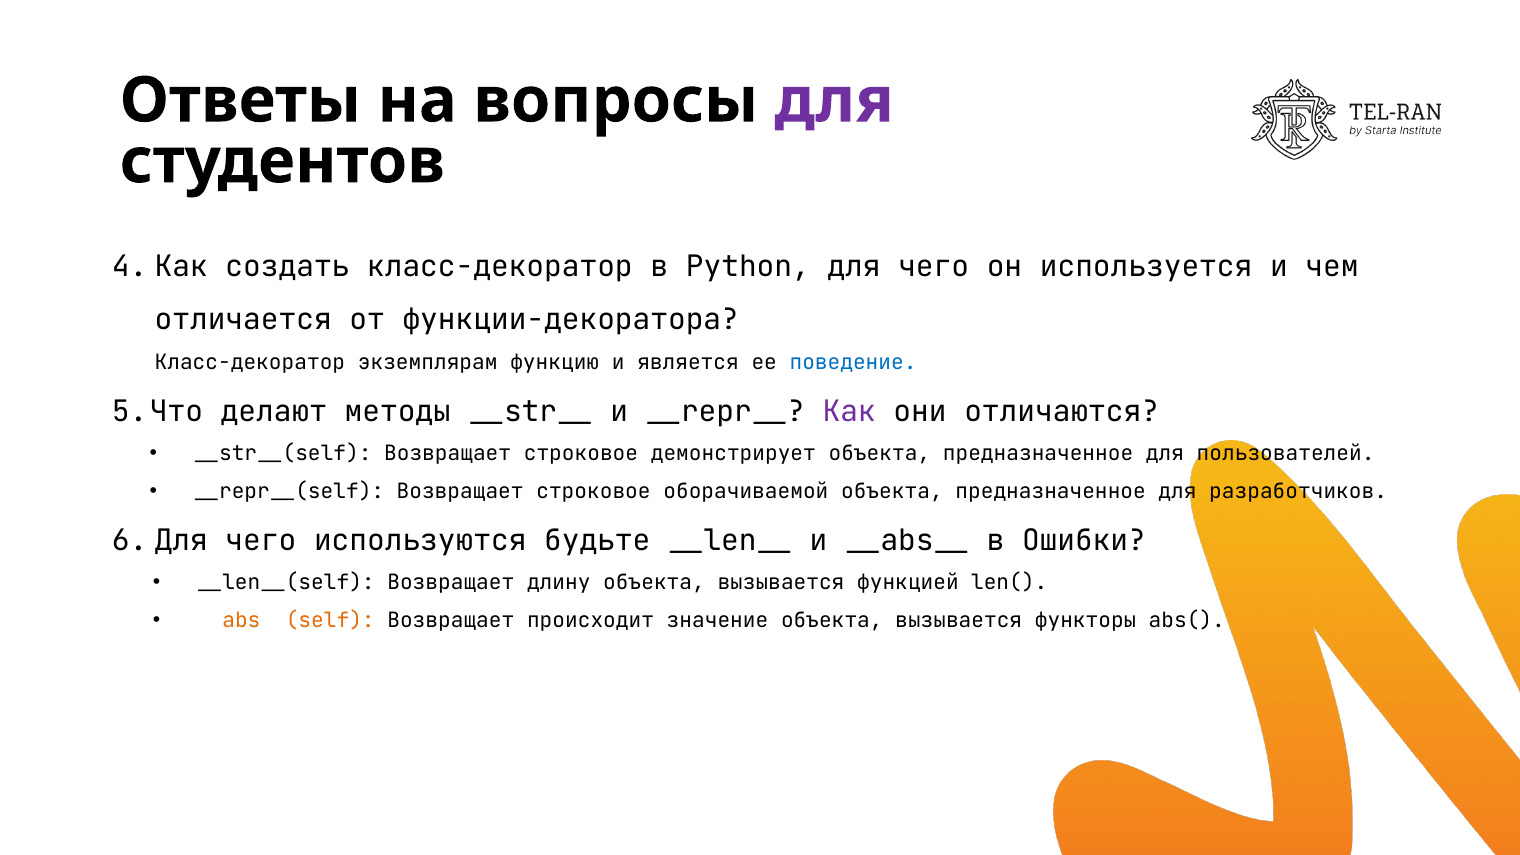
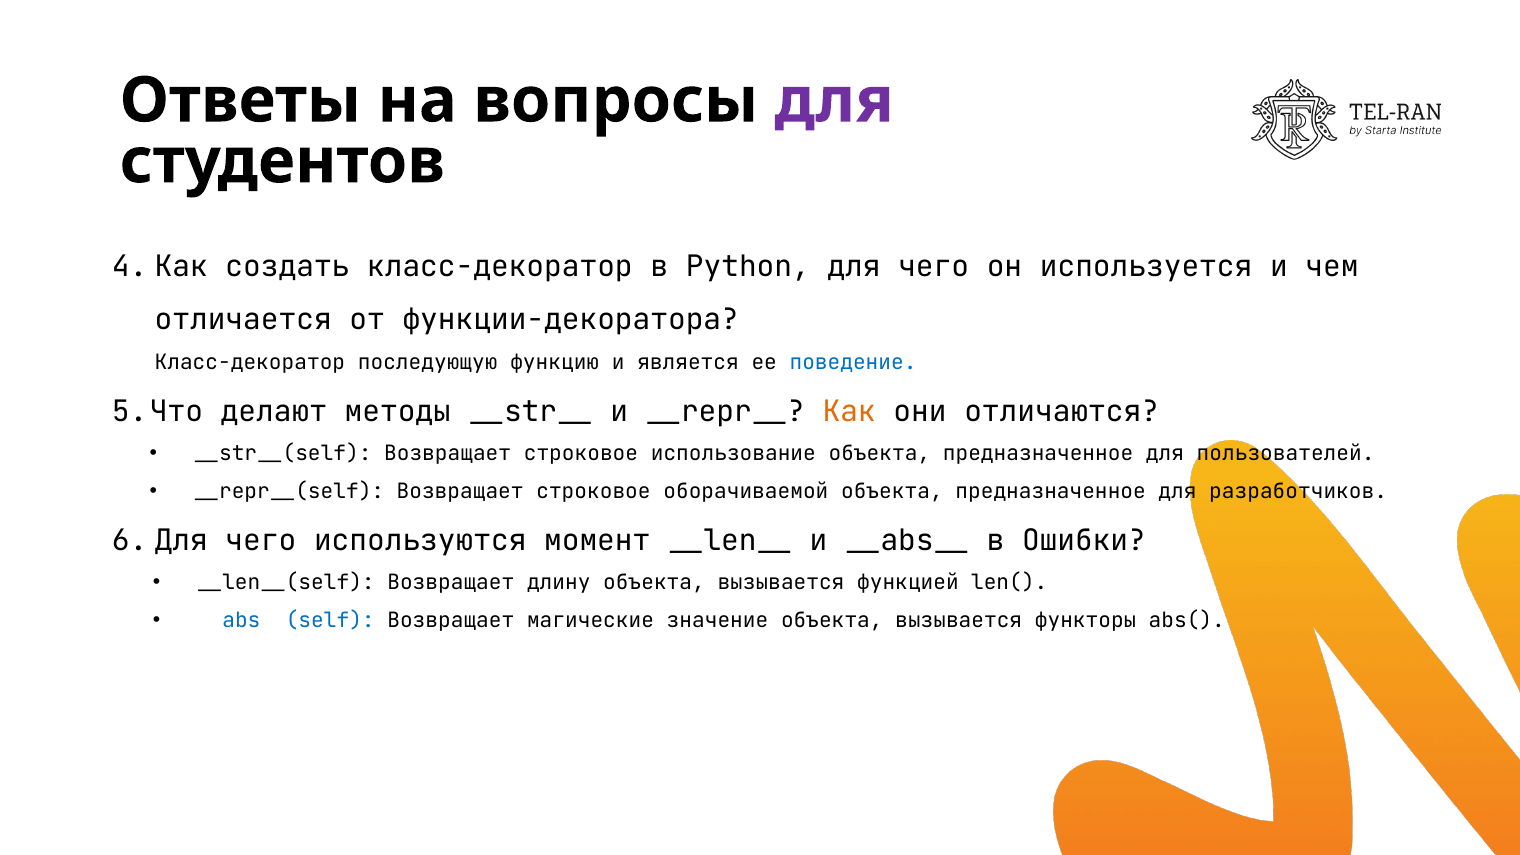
экземплярам: экземплярам -> последующую
Как colour: purple -> orange
демонстрирует: демонстрирует -> использование
будьте: будьте -> момент
__abs__(self colour: orange -> blue
происходит: происходит -> магические
